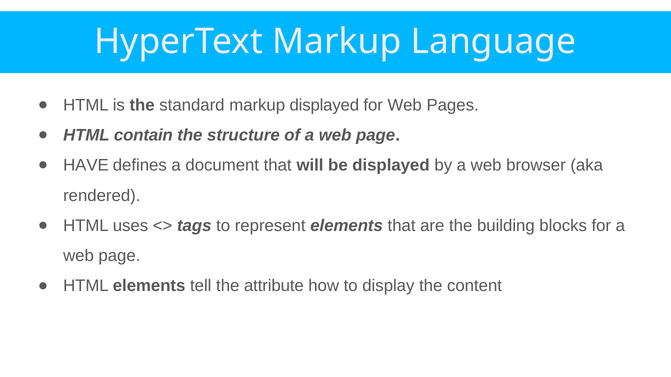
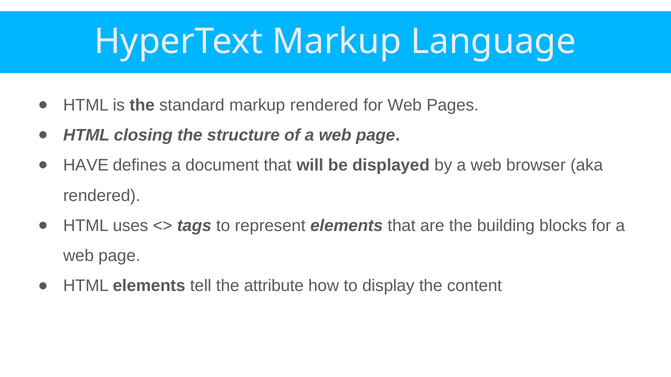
markup displayed: displayed -> rendered
contain: contain -> closing
